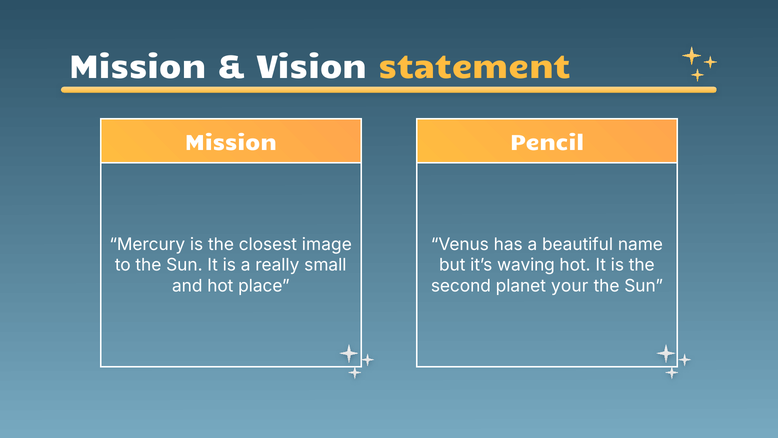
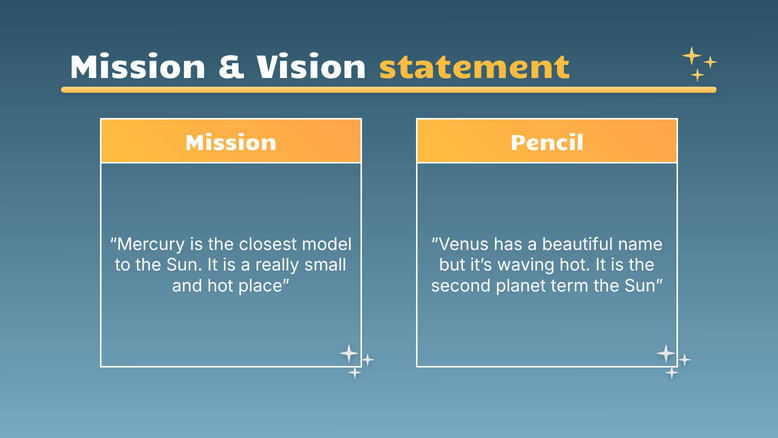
image: image -> model
your: your -> term
